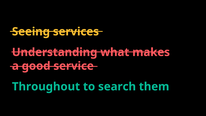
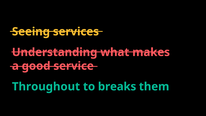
search: search -> breaks
